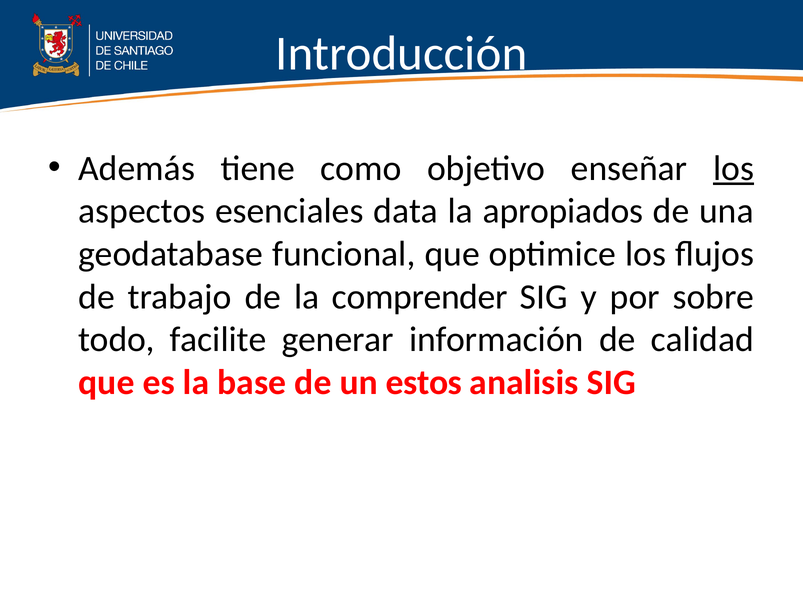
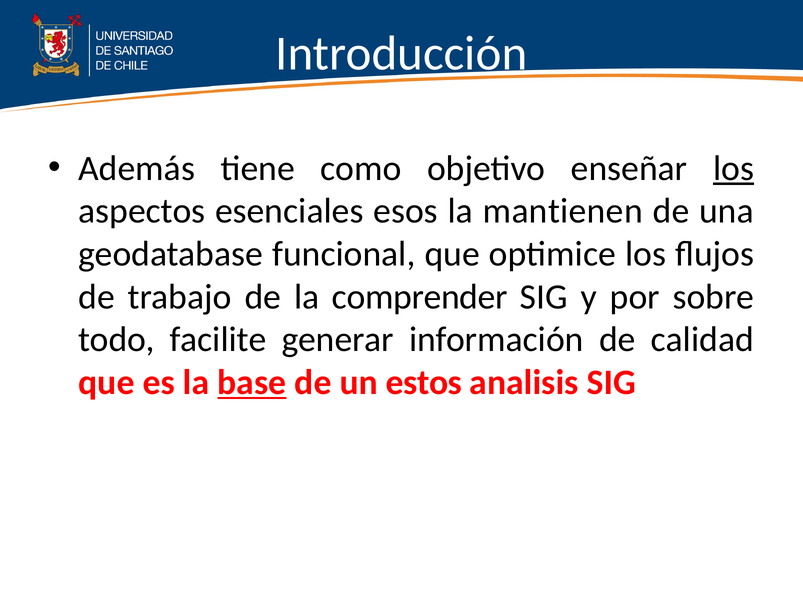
data: data -> esos
apropiados: apropiados -> mantienen
base underline: none -> present
